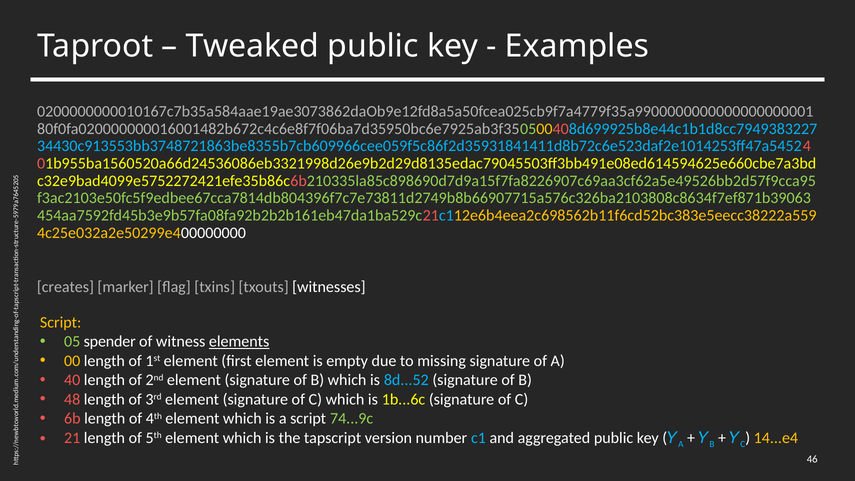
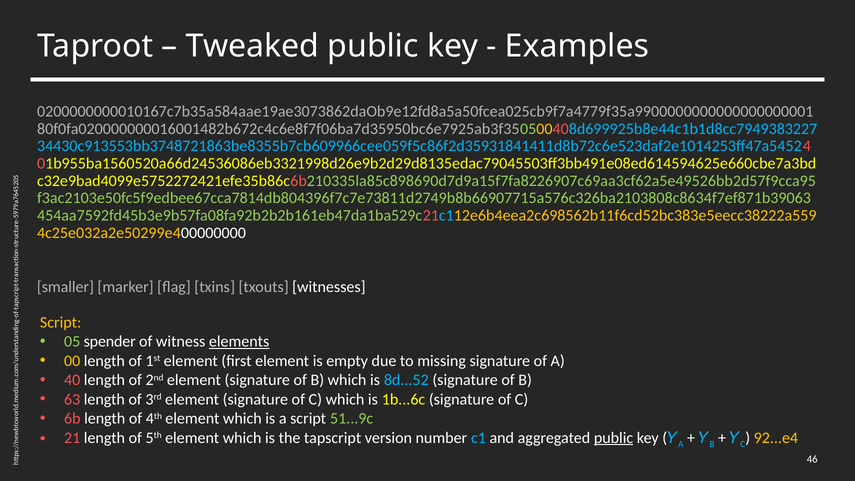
creates: creates -> smaller
48: 48 -> 63
74...9c: 74...9c -> 51...9c
public at (614, 438) underline: none -> present
14...e4: 14...e4 -> 92...e4
